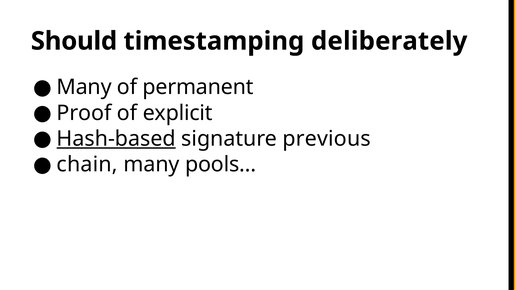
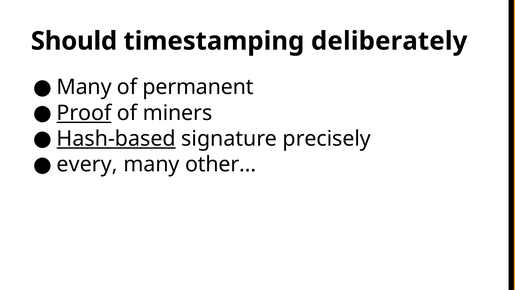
Proof underline: none -> present
explicit: explicit -> miners
previous: previous -> precisely
chain: chain -> every
pools: pools -> other
